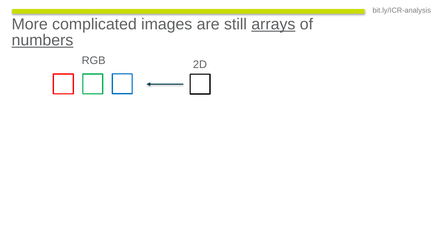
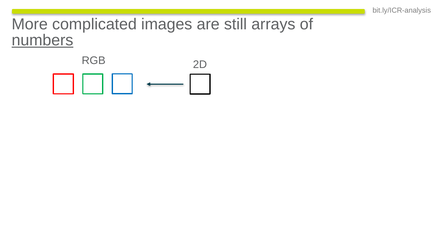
arrays underline: present -> none
